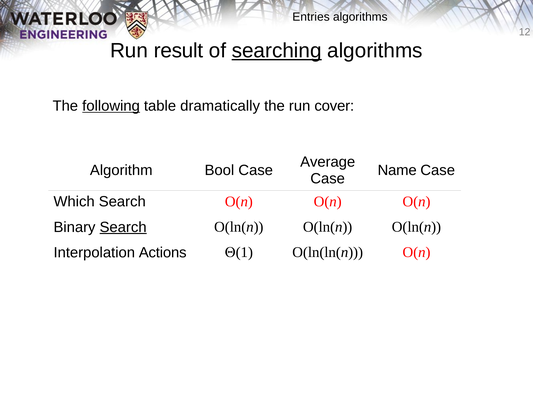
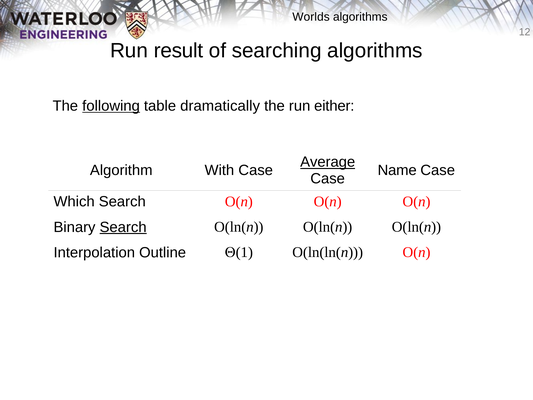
Entries: Entries -> Worlds
searching underline: present -> none
cover: cover -> either
Average underline: none -> present
Bool: Bool -> With
Actions: Actions -> Outline
